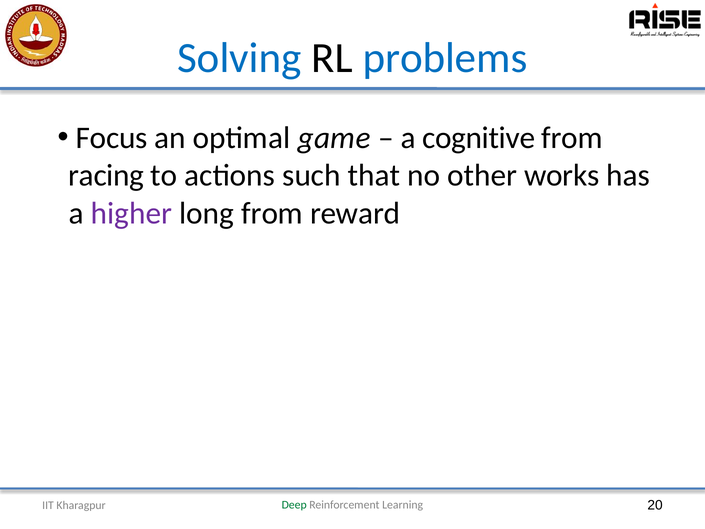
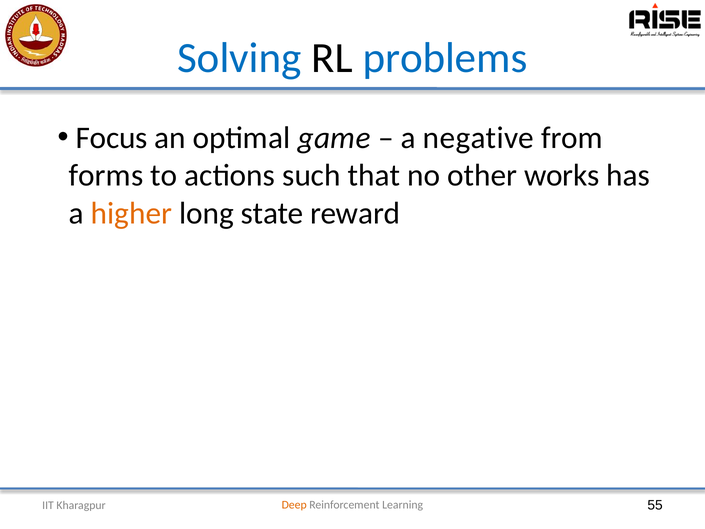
cognitive: cognitive -> negative
racing: racing -> forms
higher colour: purple -> orange
long from: from -> state
Deep colour: green -> orange
20: 20 -> 55
